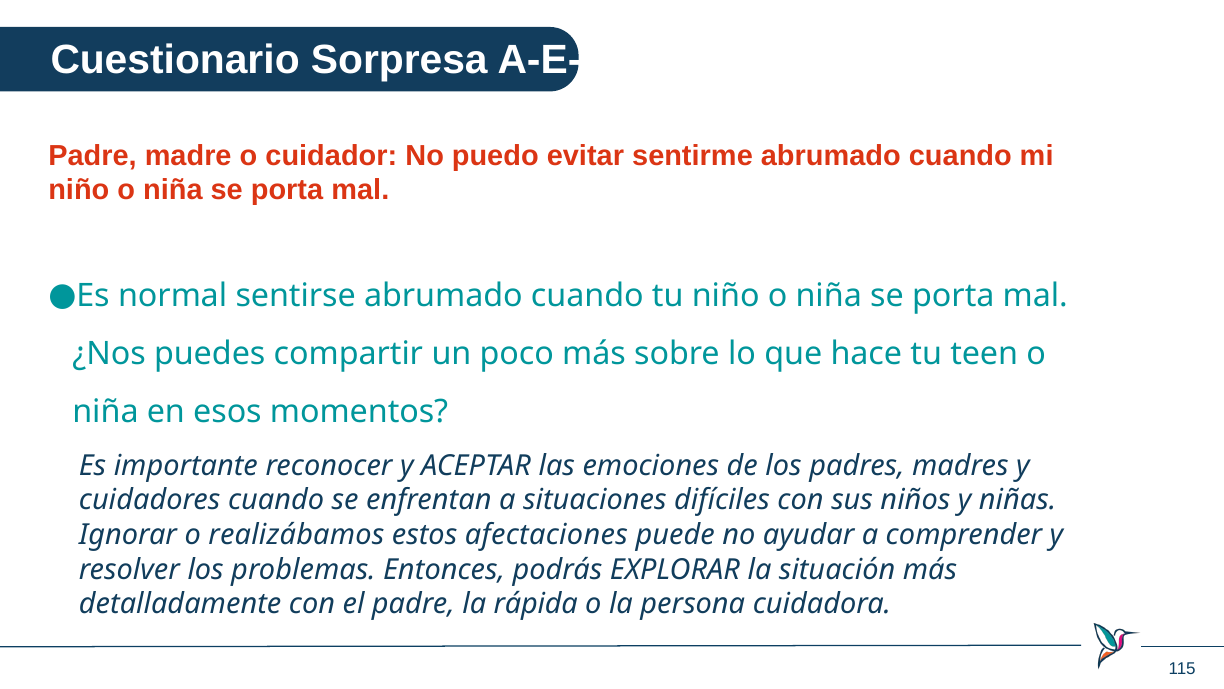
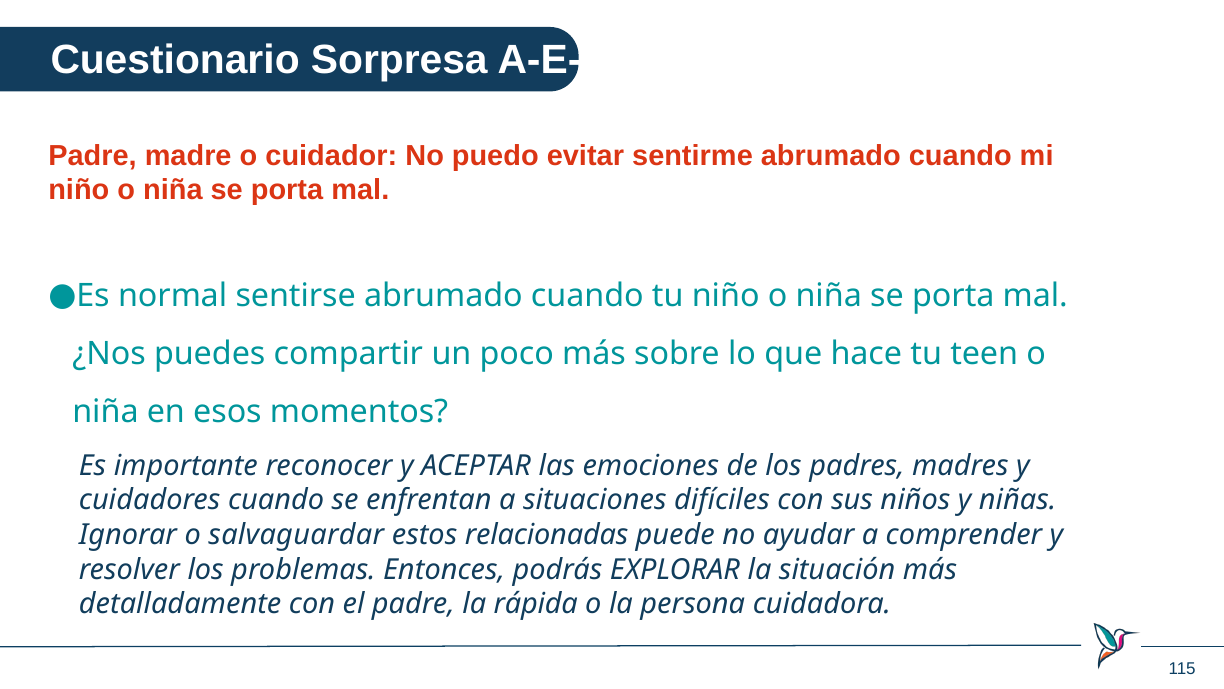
realizábamos: realizábamos -> salvaguardar
afectaciones: afectaciones -> relacionadas
